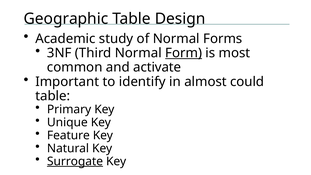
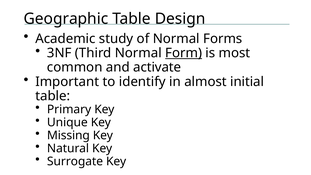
could: could -> initial
Feature: Feature -> Missing
Surrogate underline: present -> none
